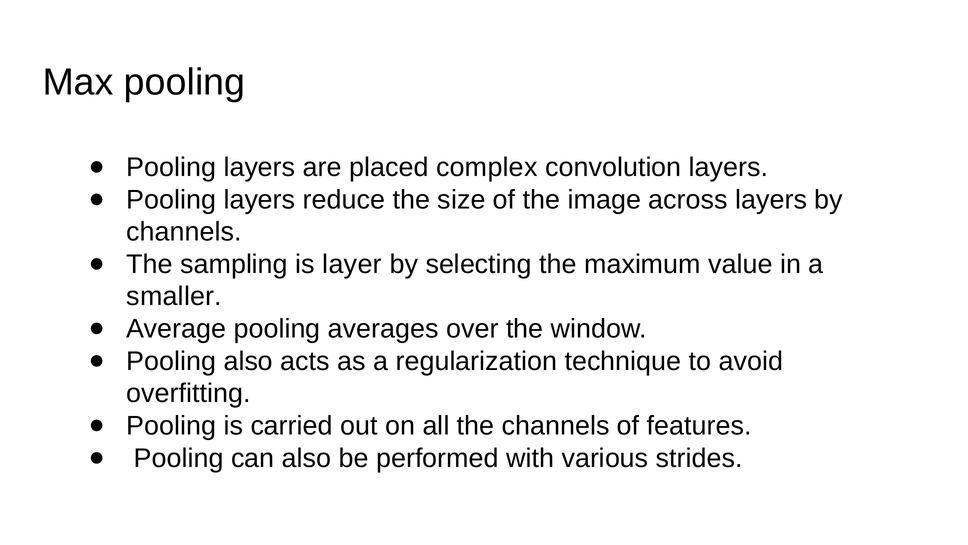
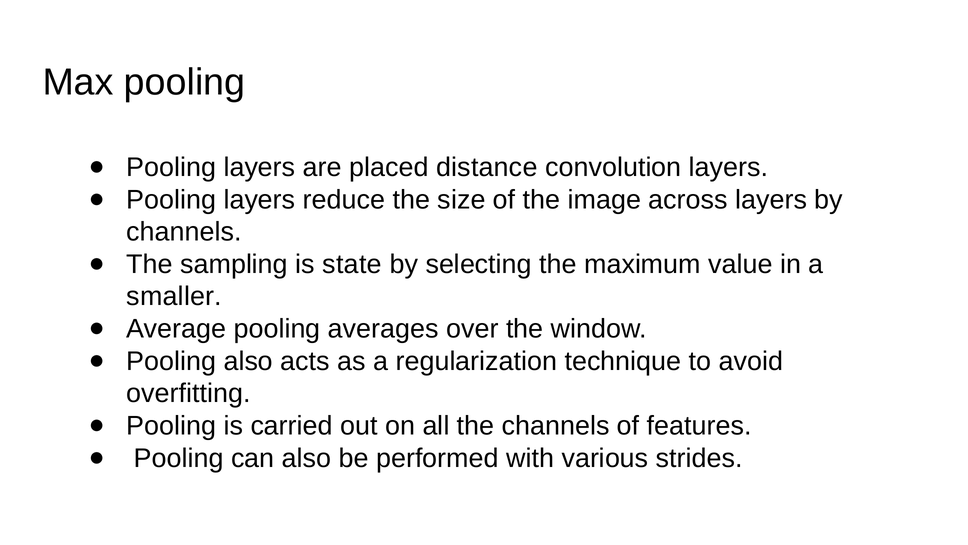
complex: complex -> distance
layer: layer -> state
